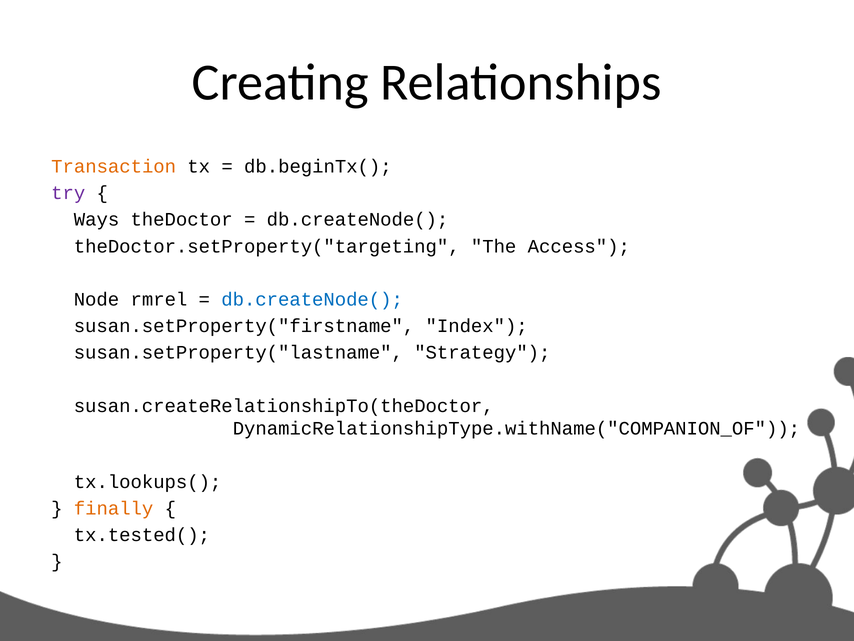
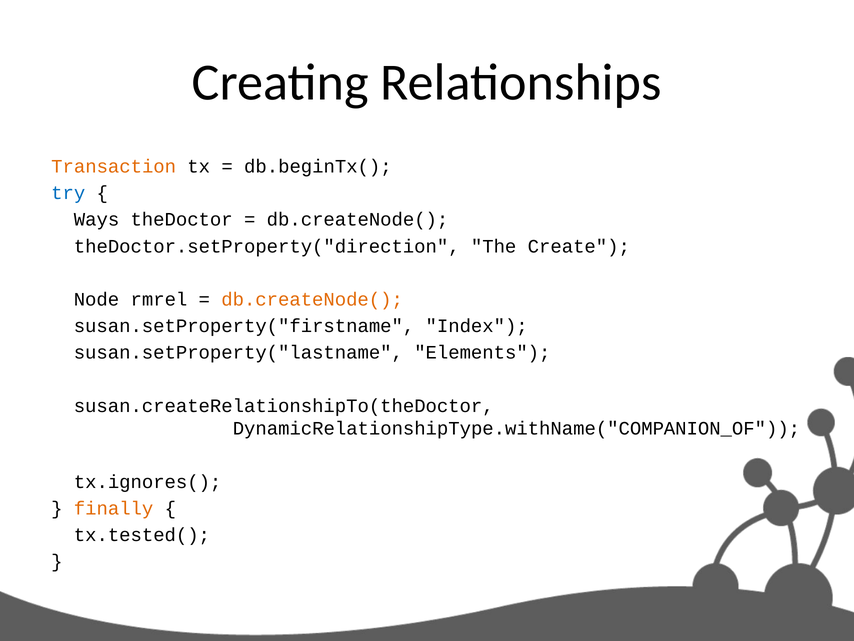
try colour: purple -> blue
theDoctor.setProperty("targeting: theDoctor.setProperty("targeting -> theDoctor.setProperty("direction
Access: Access -> Create
db.createNode( at (312, 299) colour: blue -> orange
Strategy: Strategy -> Elements
tx.lookups(: tx.lookups( -> tx.ignores(
